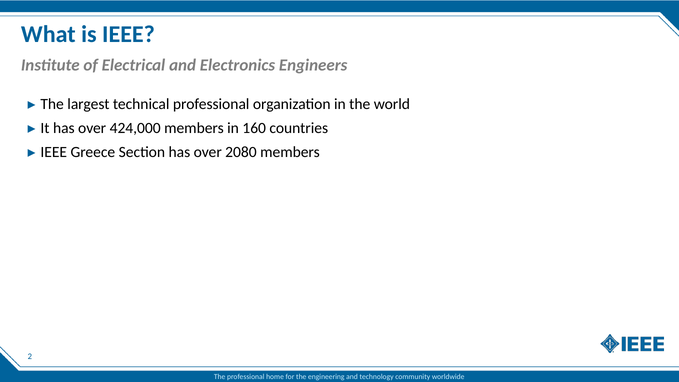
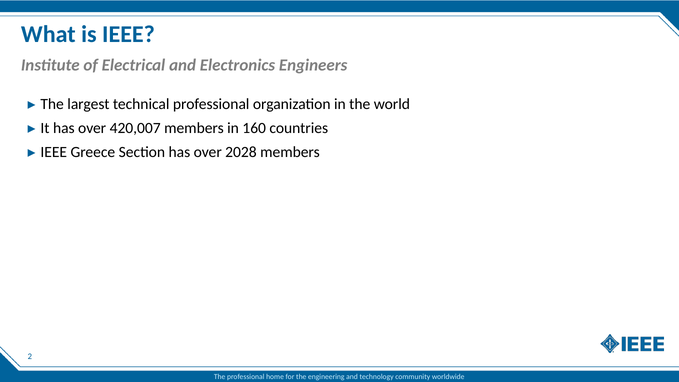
424,000: 424,000 -> 420,007
2080: 2080 -> 2028
